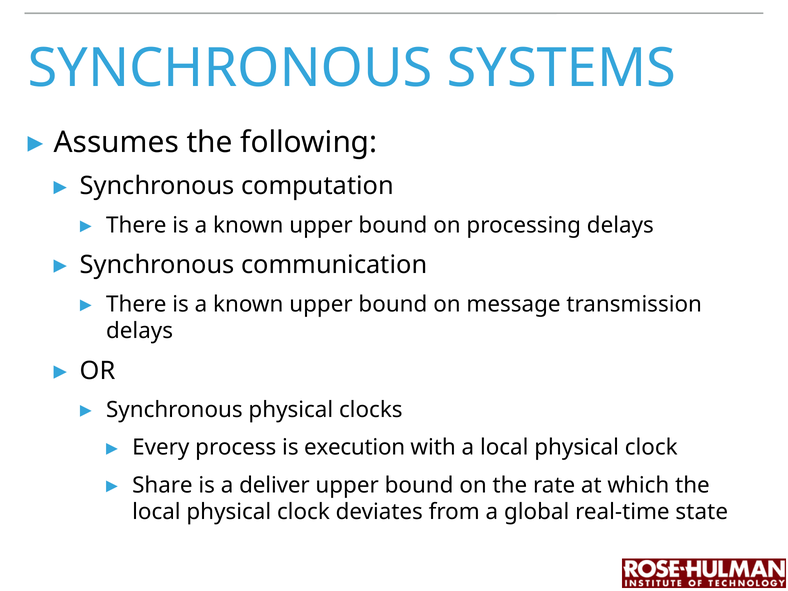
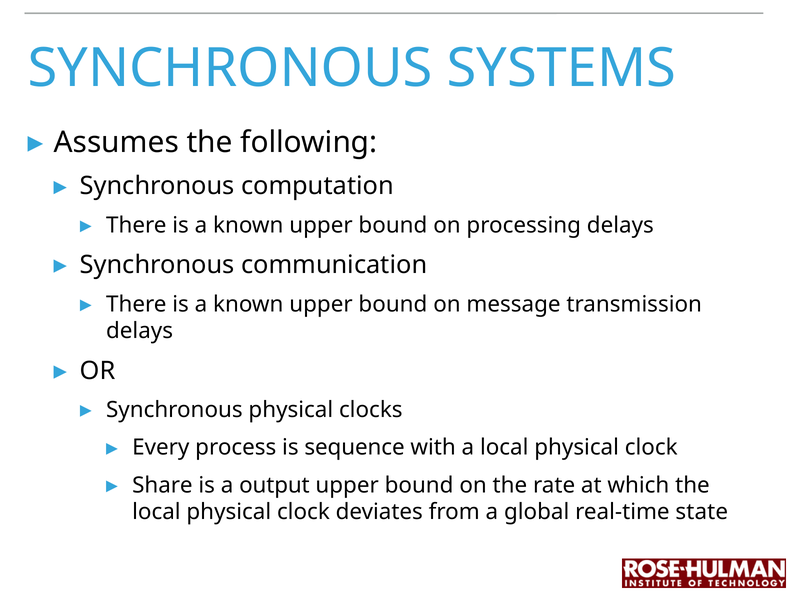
execution: execution -> sequence
deliver: deliver -> output
